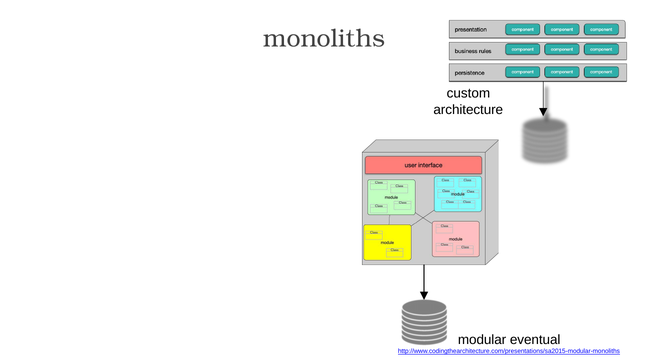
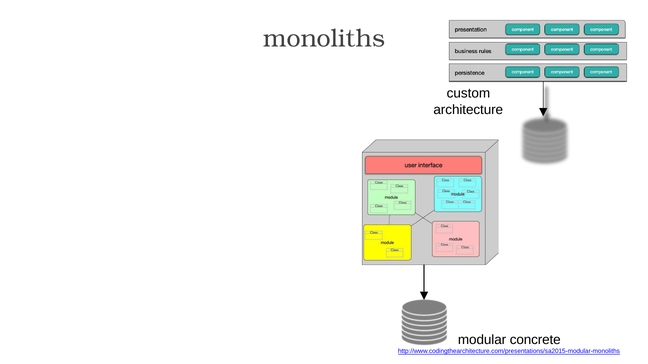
eventual: eventual -> concrete
